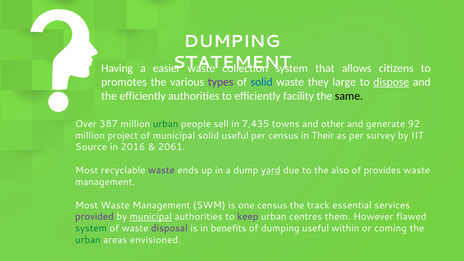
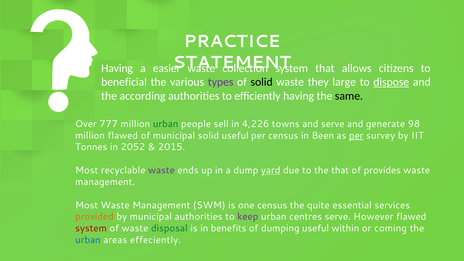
DUMPING at (232, 42): DUMPING -> PRACTICE
promotes: promotes -> beneficial
solid at (262, 82) colour: blue -> black
the efficiently: efficiently -> according
efficiently facility: facility -> having
387: 387 -> 777
7,435: 7,435 -> 4,226
and other: other -> serve
92: 92 -> 98
million project: project -> flawed
Their: Their -> Been
per at (356, 136) underline: none -> present
Source: Source -> Tonnes
2016: 2016 -> 2052
2061: 2061 -> 2015
the also: also -> that
track: track -> quite
provided colour: purple -> orange
municipal at (151, 217) underline: present -> none
centres them: them -> serve
system at (91, 228) colour: green -> red
disposal colour: purple -> green
urban at (88, 240) colour: green -> blue
envisioned: envisioned -> effeciently
